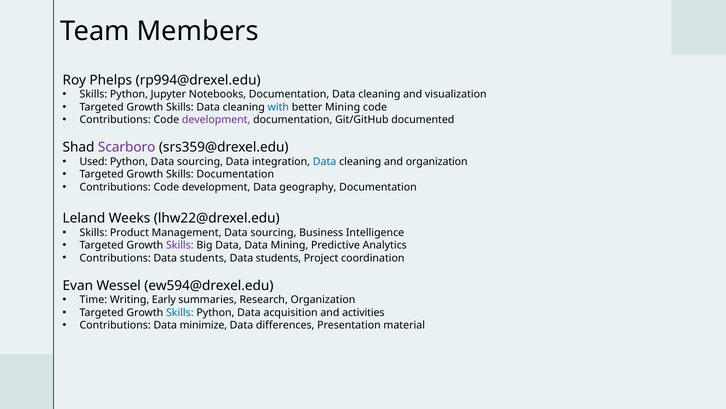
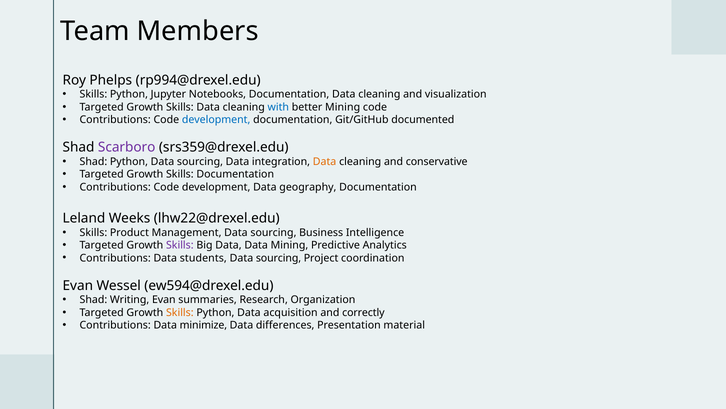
development at (216, 120) colour: purple -> blue
Used at (93, 161): Used -> Shad
Data at (325, 161) colour: blue -> orange
and organization: organization -> conservative
students at (279, 258): students -> sourcing
Time at (93, 299): Time -> Shad
Writing Early: Early -> Evan
Skills at (180, 312) colour: blue -> orange
activities: activities -> correctly
